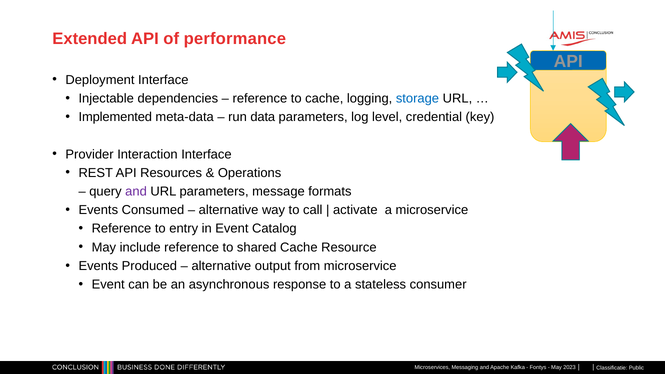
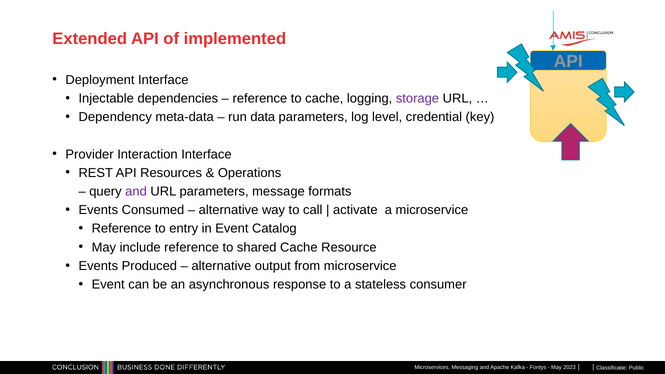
performance: performance -> implemented
storage colour: blue -> purple
Implemented: Implemented -> Dependency
